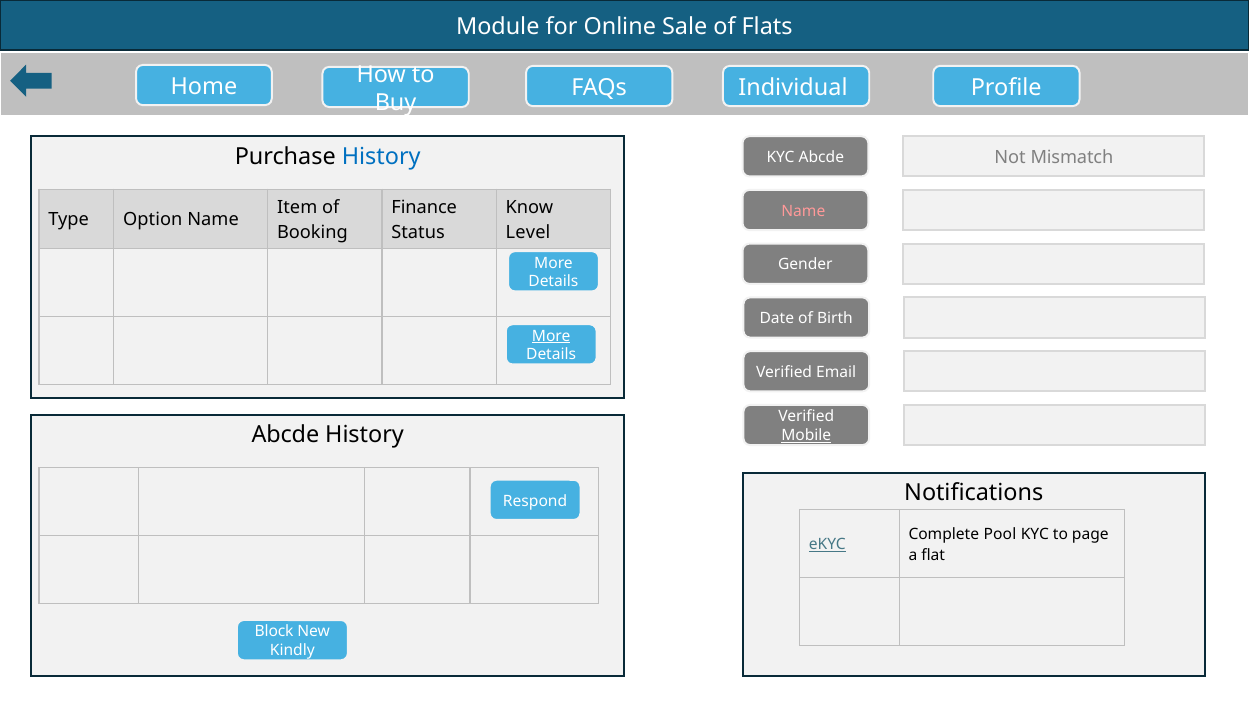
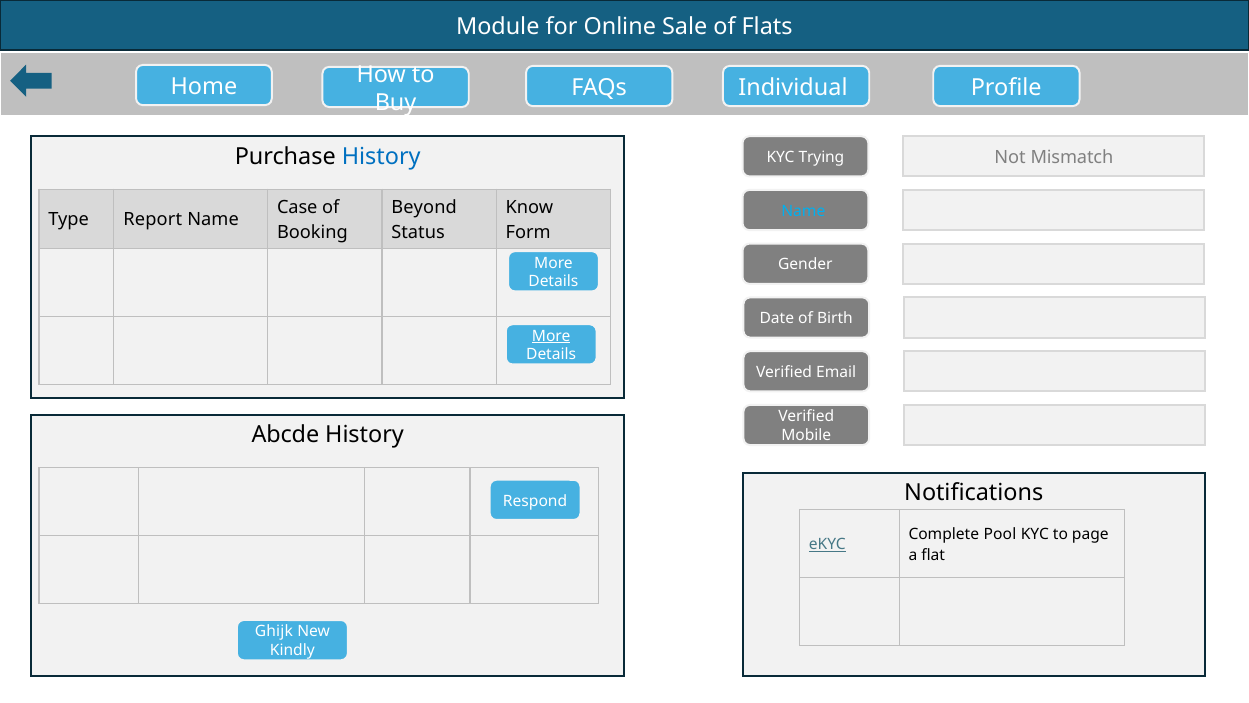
KYC Abcde: Abcde -> Trying
Item: Item -> Case
Finance: Finance -> Beyond
Name at (803, 211) colour: pink -> light blue
Option: Option -> Report
Level: Level -> Form
Mobile underline: present -> none
Block: Block -> Ghijk
